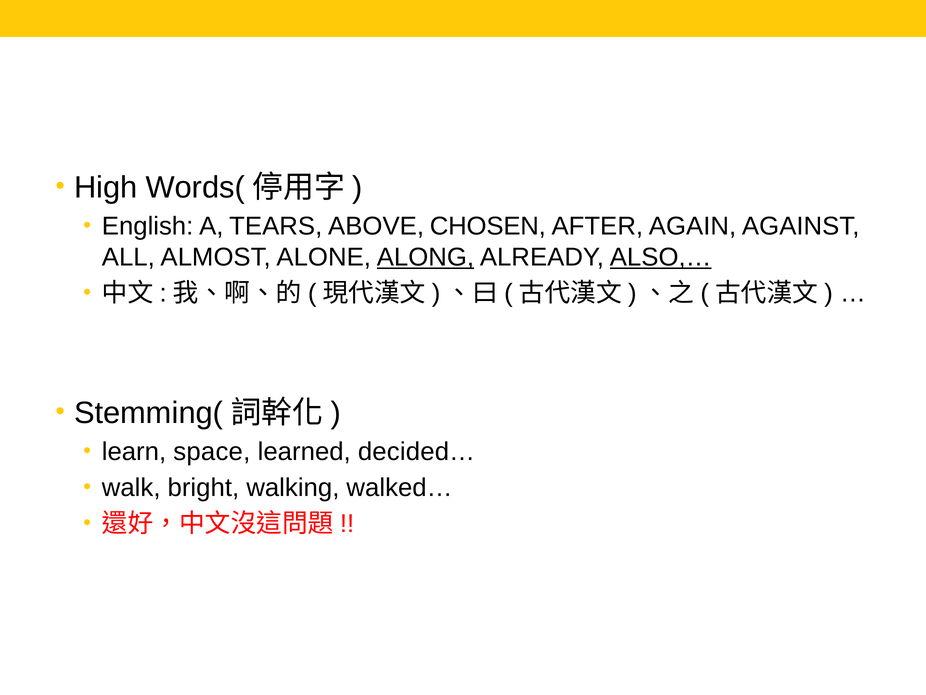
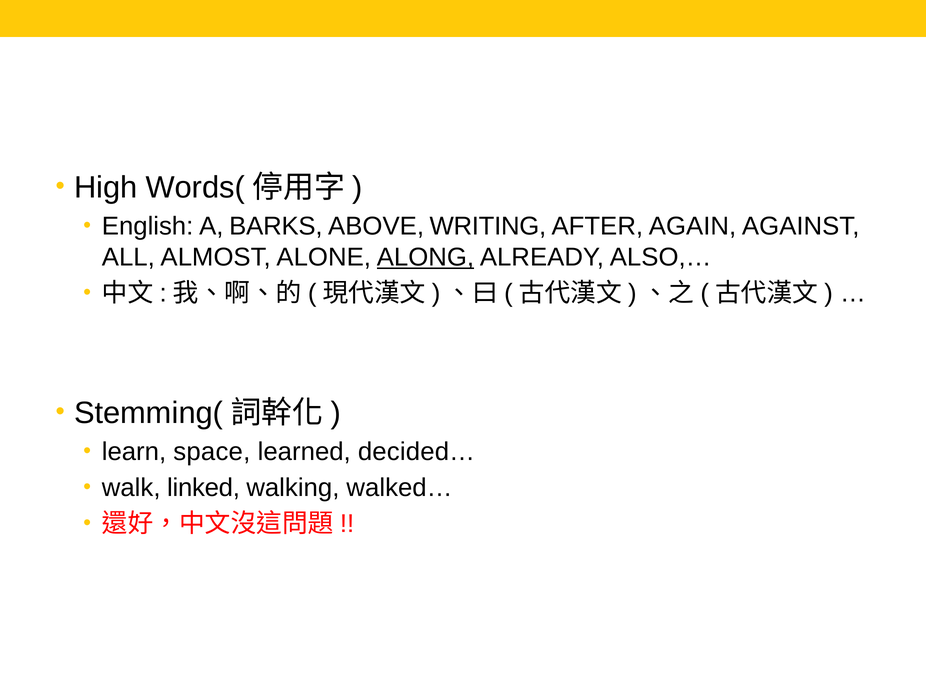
TEARS: TEARS -> BARKS
CHOSEN: CHOSEN -> WRITING
ALSO,… underline: present -> none
bright: bright -> linked
